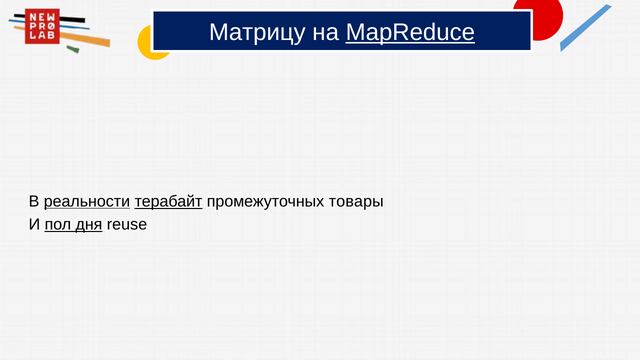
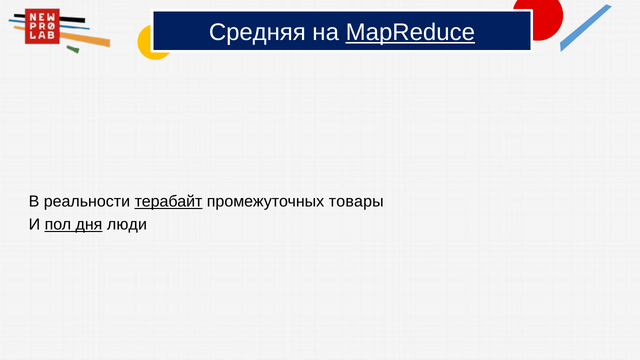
Матрицу: Матрицу -> Средняя
реальности underline: present -> none
reuse: reuse -> люди
